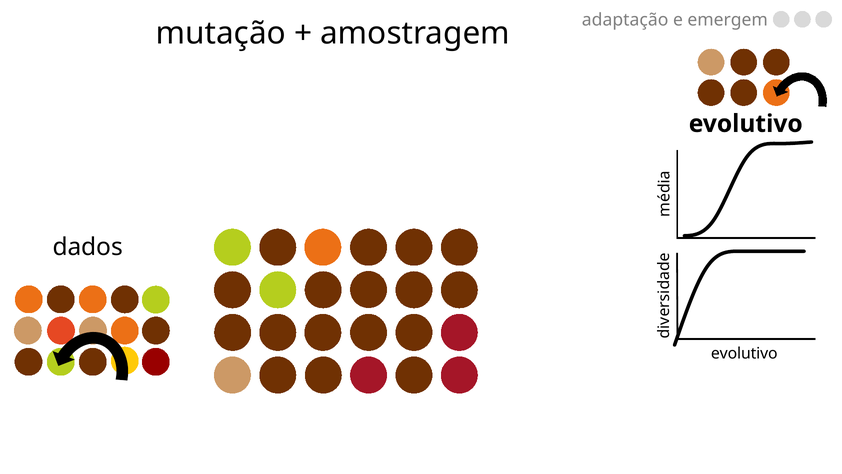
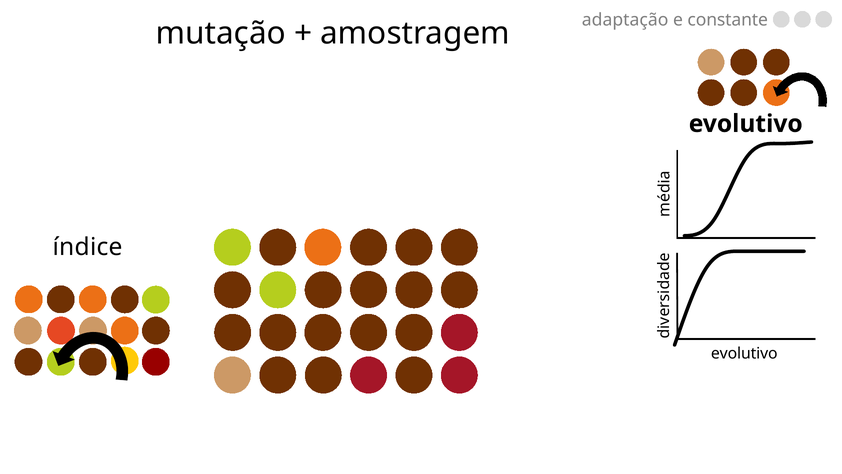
emergem: emergem -> constante
dados: dados -> índice
